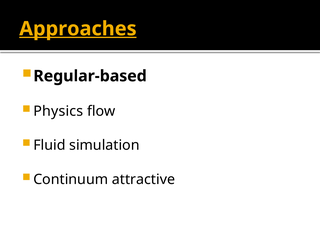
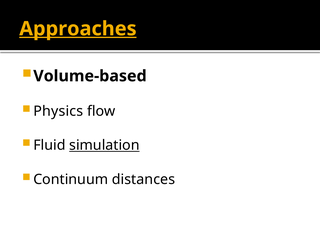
Regular-based: Regular-based -> Volume-based
simulation underline: none -> present
attractive: attractive -> distances
